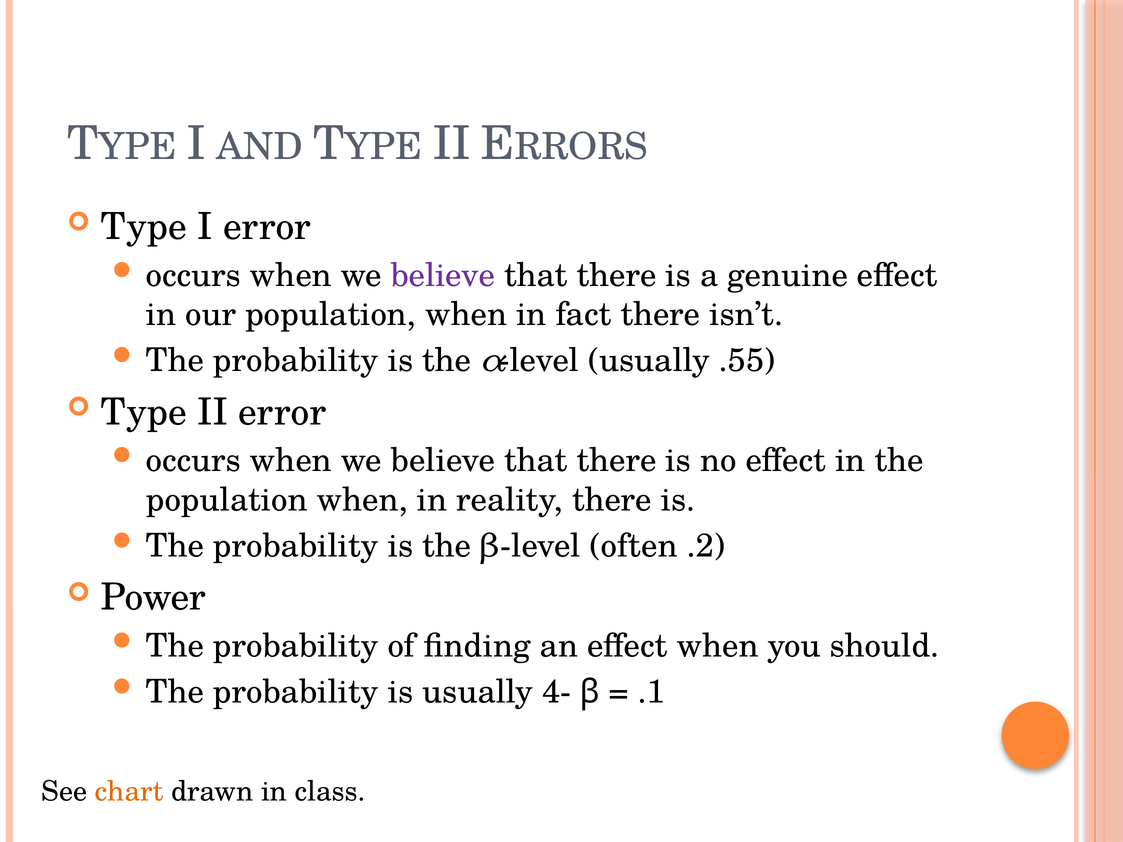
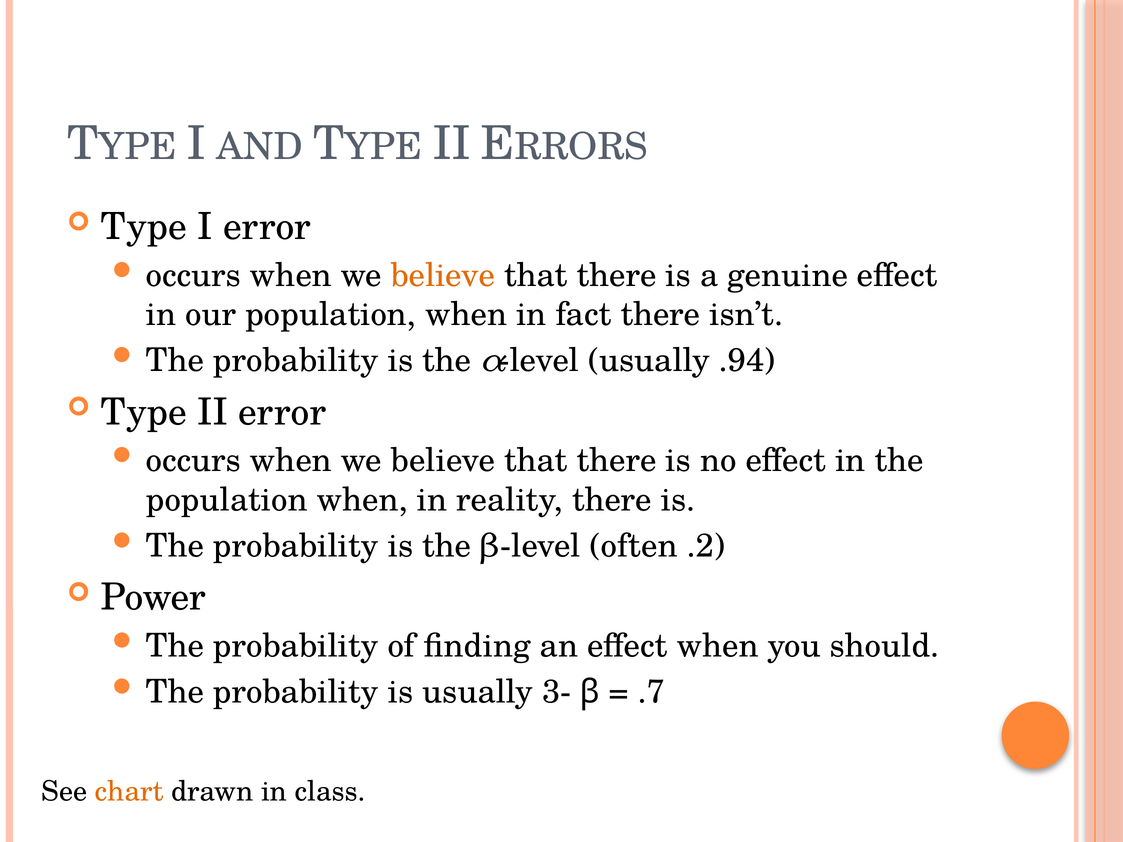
believe at (443, 275) colour: purple -> orange
.55: .55 -> .94
4-: 4- -> 3-
.1: .1 -> .7
